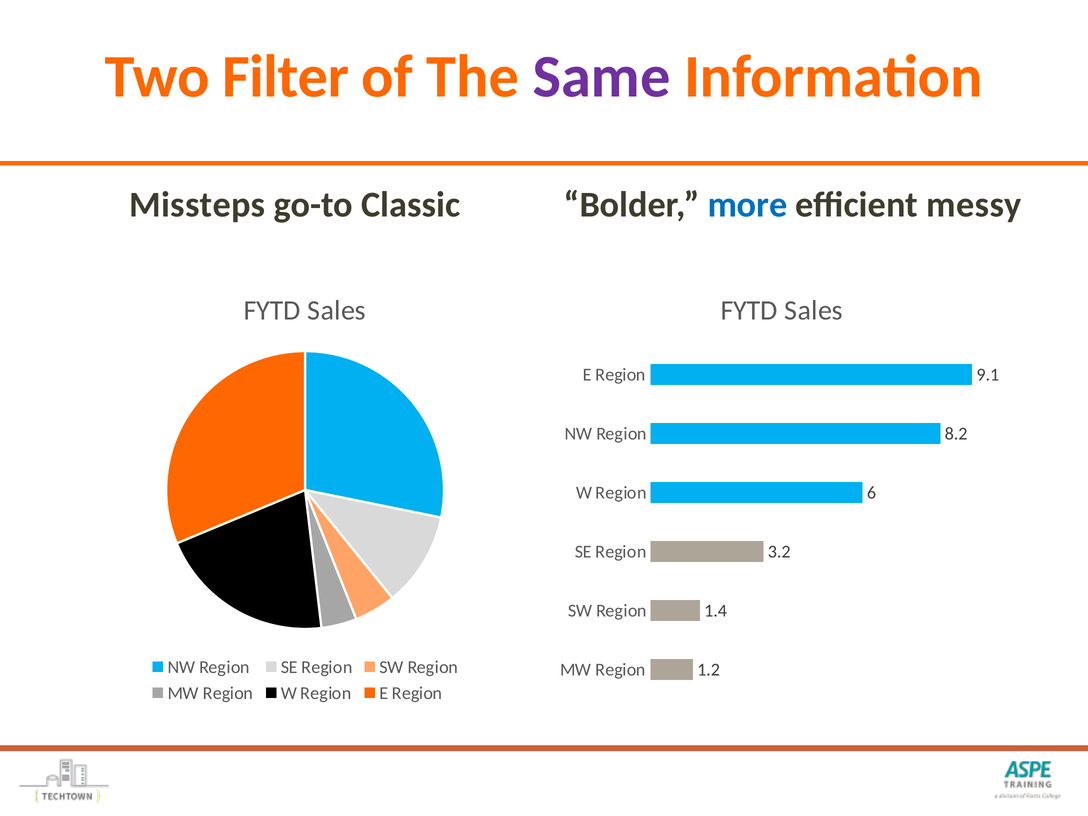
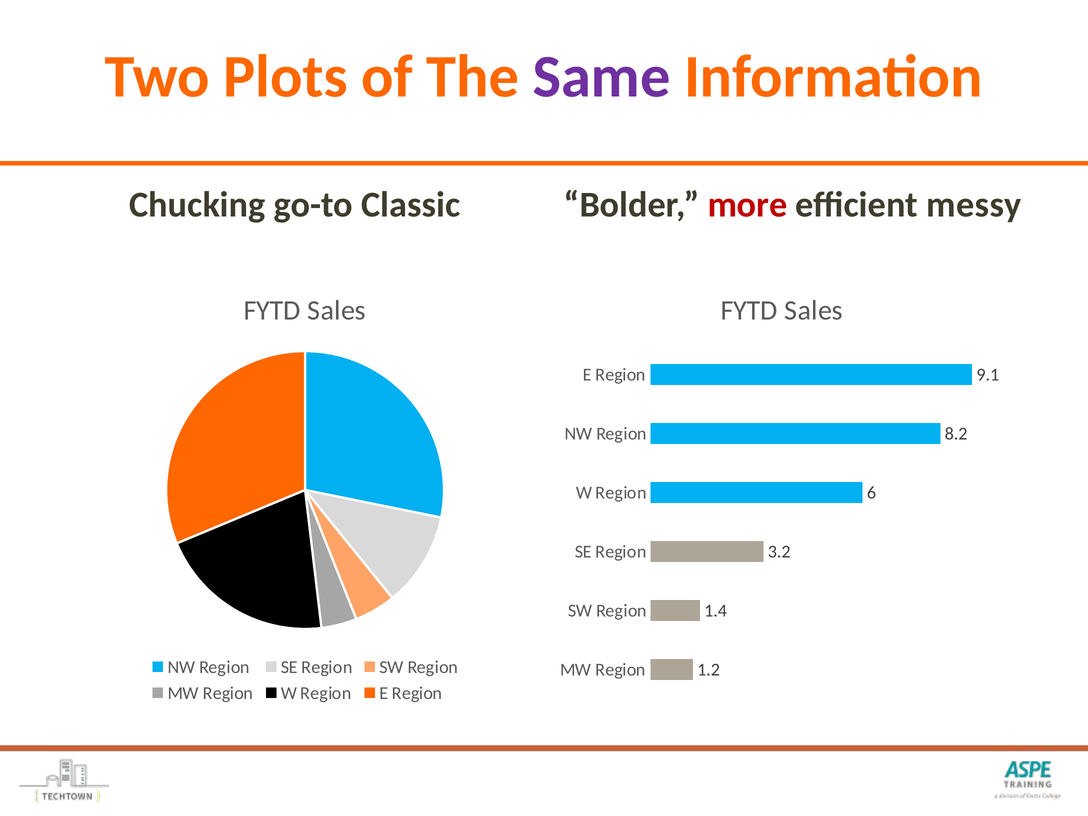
Filter: Filter -> Plots
Missteps: Missteps -> Chucking
more colour: blue -> red
